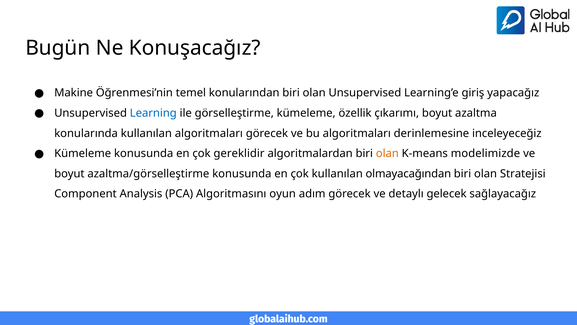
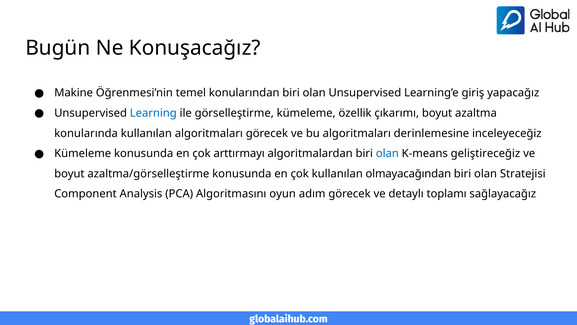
gereklidir: gereklidir -> arttırmayı
olan at (387, 153) colour: orange -> blue
modelimizde: modelimizde -> geliştireceğiz
gelecek: gelecek -> toplamı
